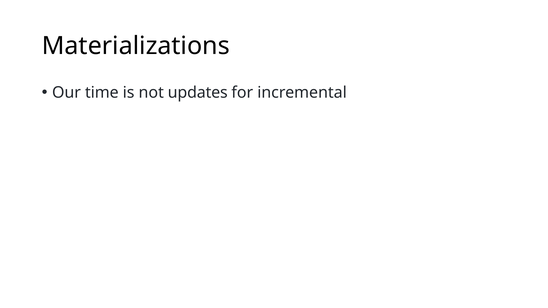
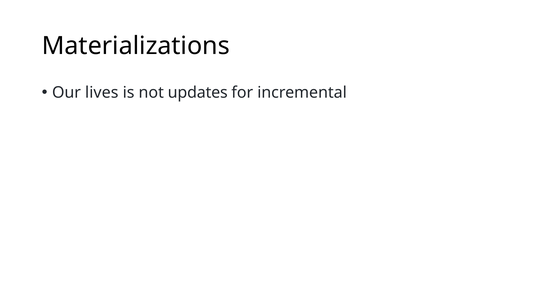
time: time -> lives
